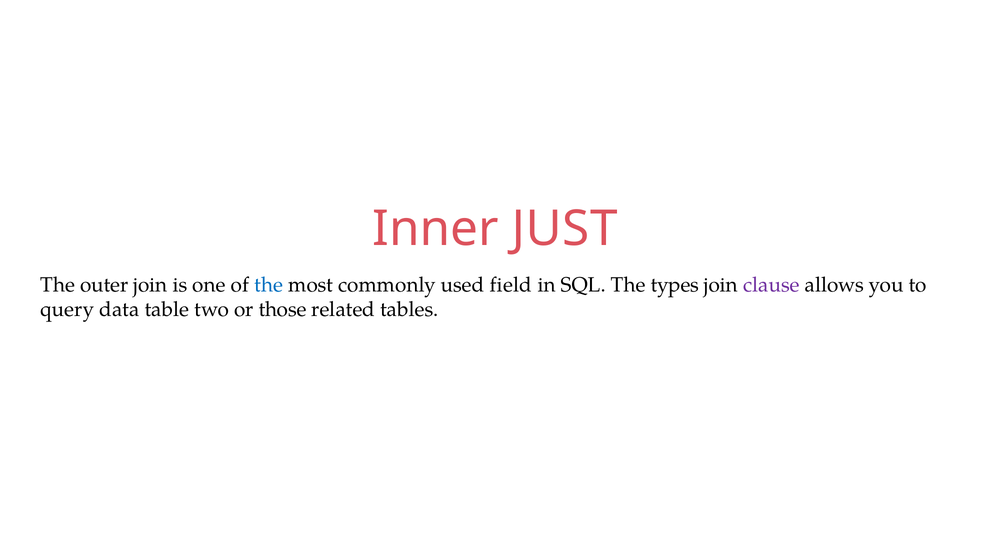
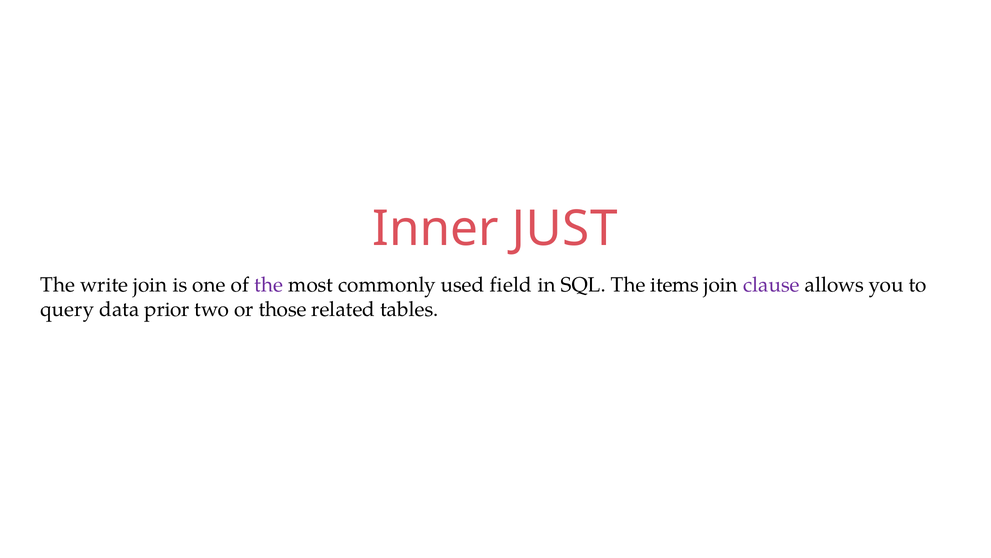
outer: outer -> write
the at (269, 284) colour: blue -> purple
types: types -> items
table: table -> prior
